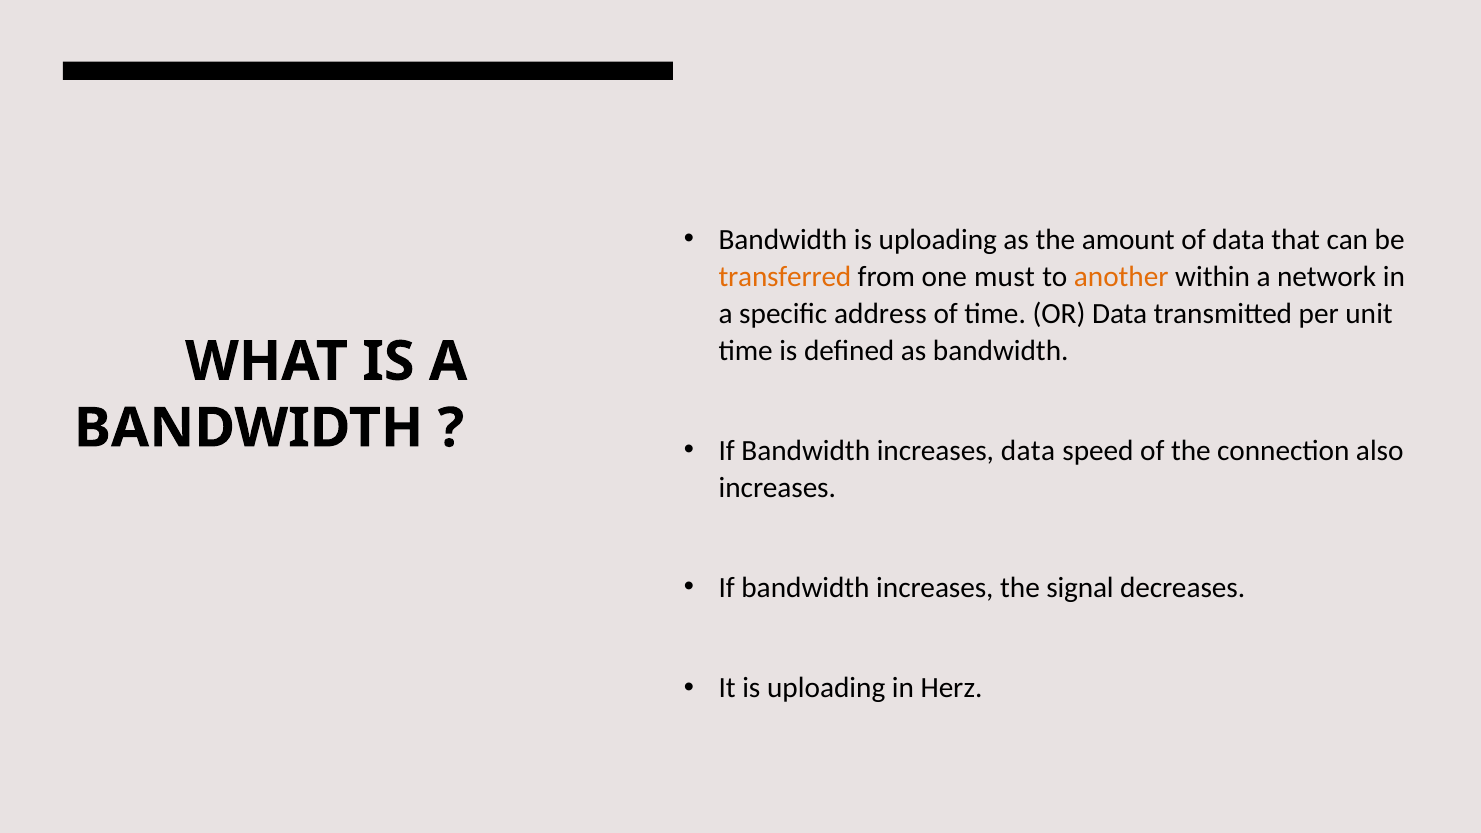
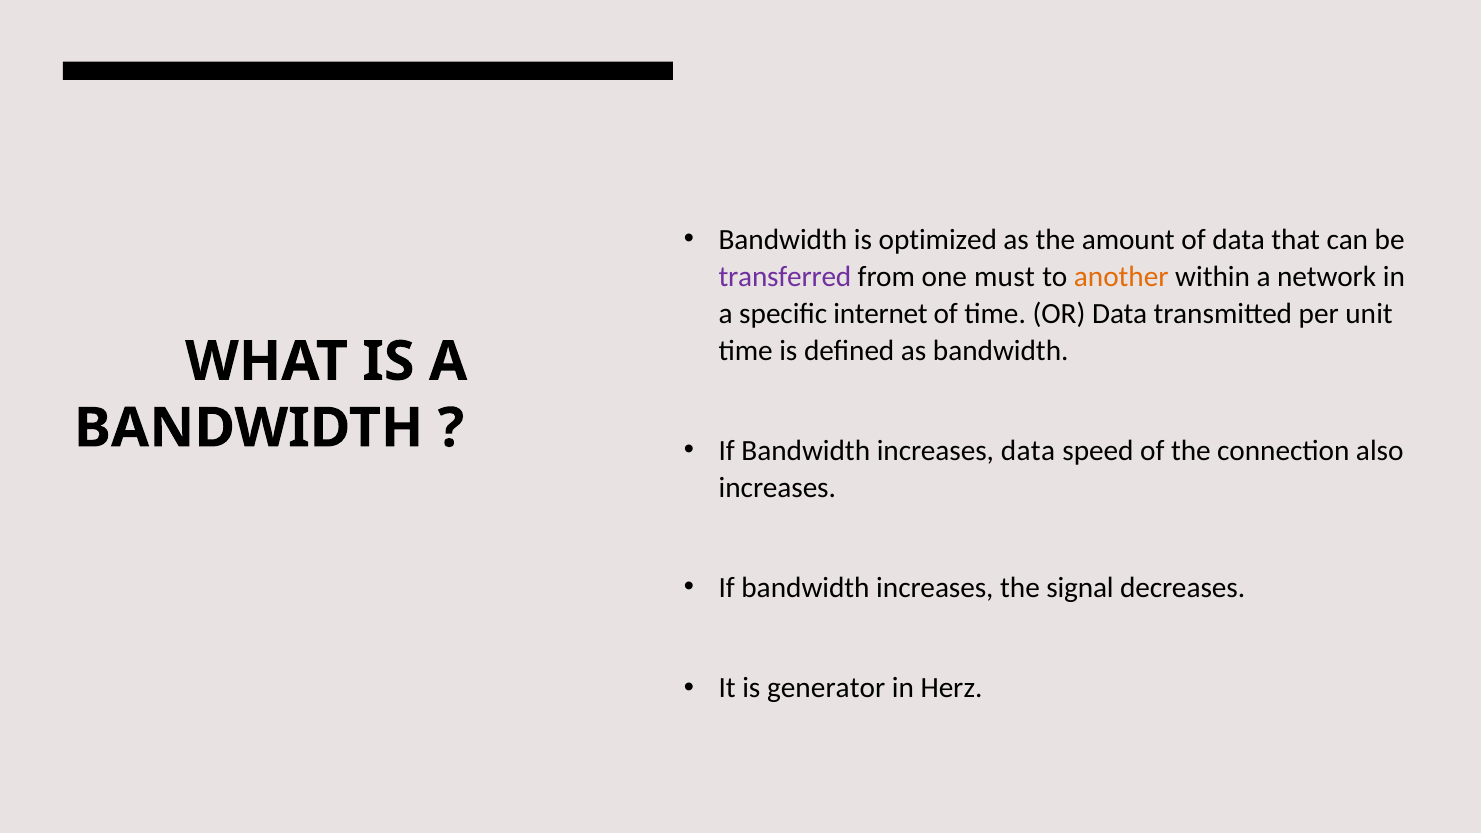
Bandwidth is uploading: uploading -> optimized
transferred colour: orange -> purple
address: address -> internet
It is uploading: uploading -> generator
